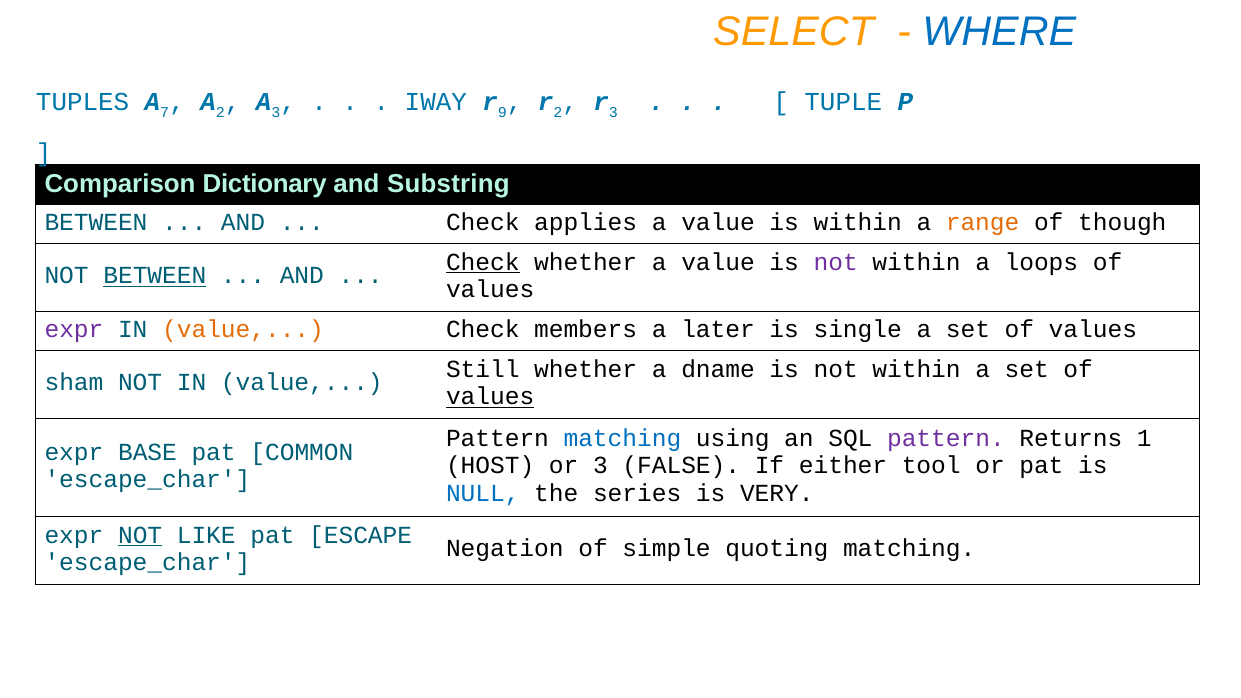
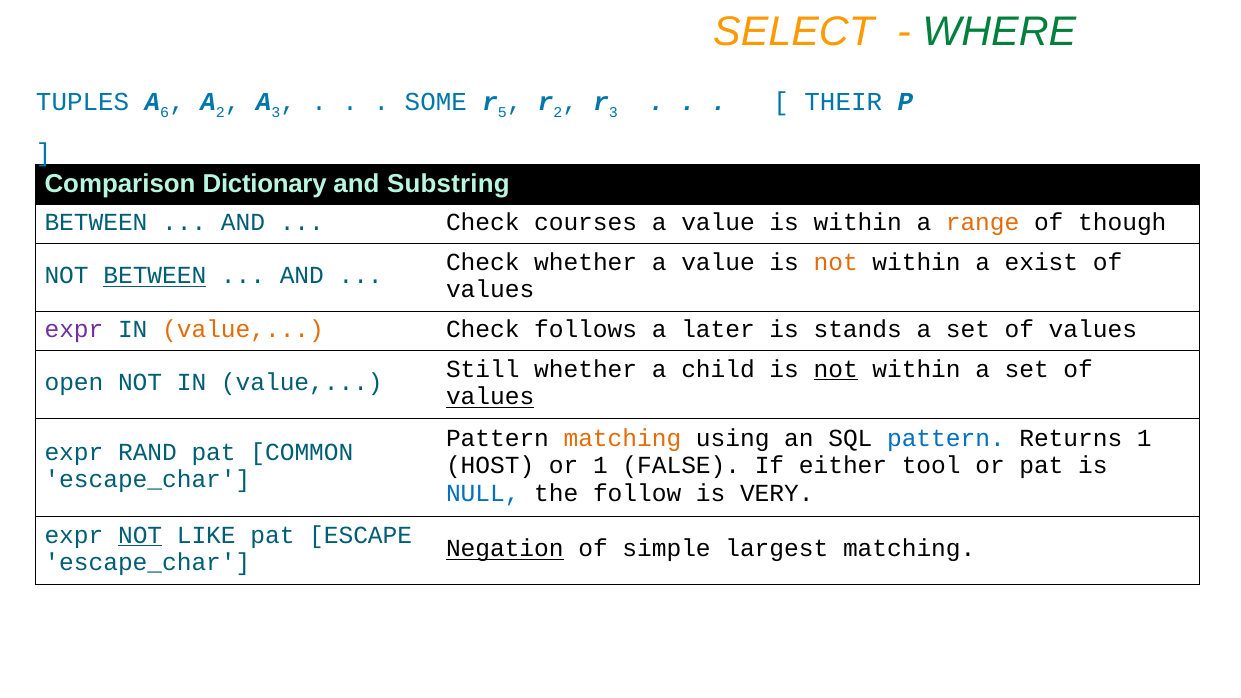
WHERE colour: blue -> green
7: 7 -> 6
IWAY: IWAY -> SOME
9: 9 -> 5
TUPLE: TUPLE -> THEIR
applies: applies -> courses
Check at (483, 262) underline: present -> none
not at (836, 262) colour: purple -> orange
loops: loops -> exist
members: members -> follows
single: single -> stands
dname: dname -> child
not at (836, 369) underline: none -> present
sham: sham -> open
matching at (622, 438) colour: blue -> orange
pattern at (946, 438) colour: purple -> blue
BASE: BASE -> RAND
or 3: 3 -> 1
series: series -> follow
Negation underline: none -> present
quoting: quoting -> largest
